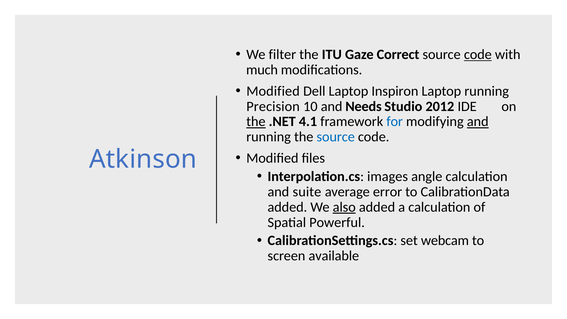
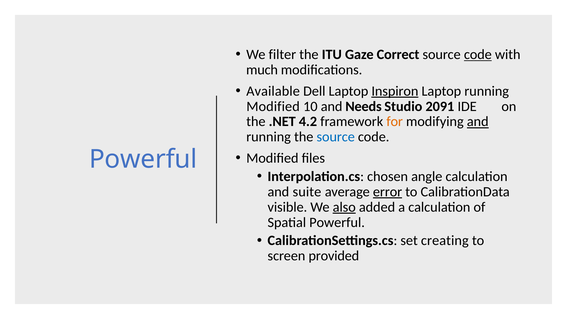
Modified at (273, 91): Modified -> Available
Inspiron underline: none -> present
Precision at (273, 106): Precision -> Modified
2012: 2012 -> 2091
the at (256, 122) underline: present -> none
4.1: 4.1 -> 4.2
for colour: blue -> orange
Atkinson at (143, 159): Atkinson -> Powerful
images: images -> chosen
error underline: none -> present
added at (287, 207): added -> visible
webcam: webcam -> creating
available: available -> provided
